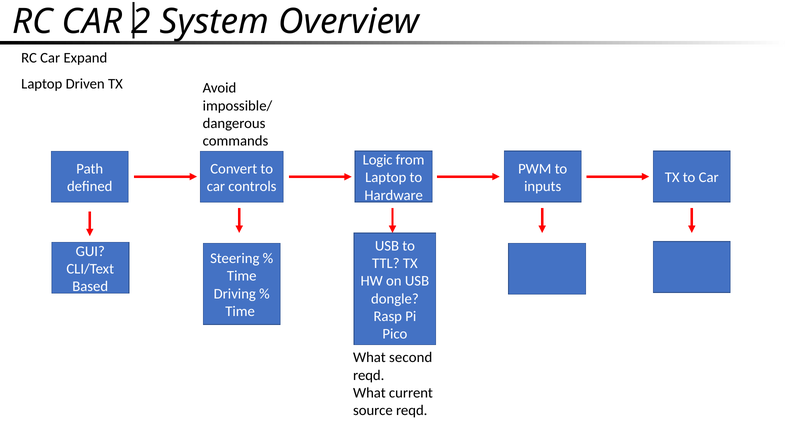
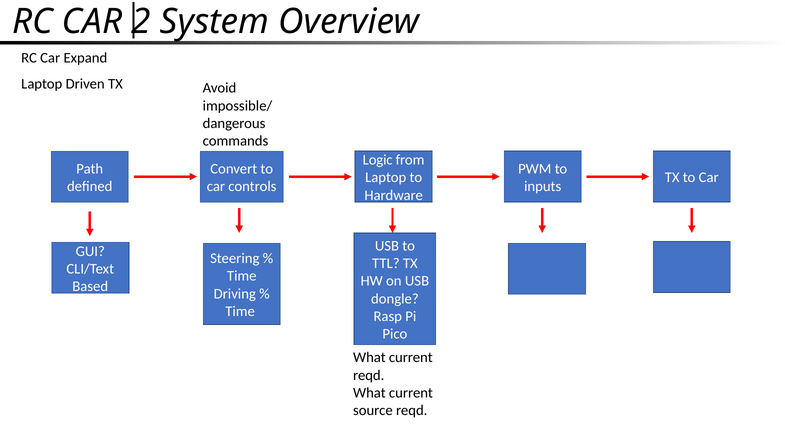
second at (411, 358): second -> current
